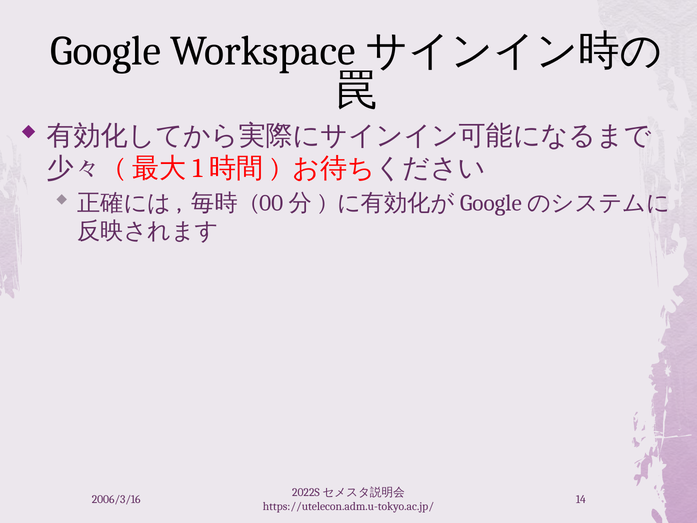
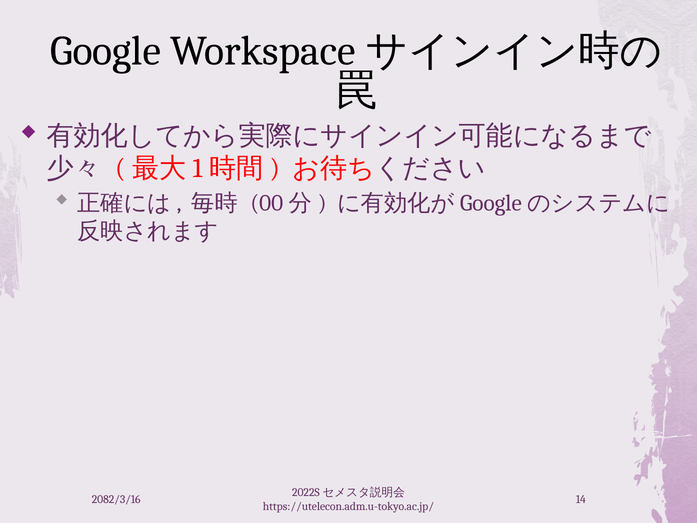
2006/3/16: 2006/3/16 -> 2082/3/16
